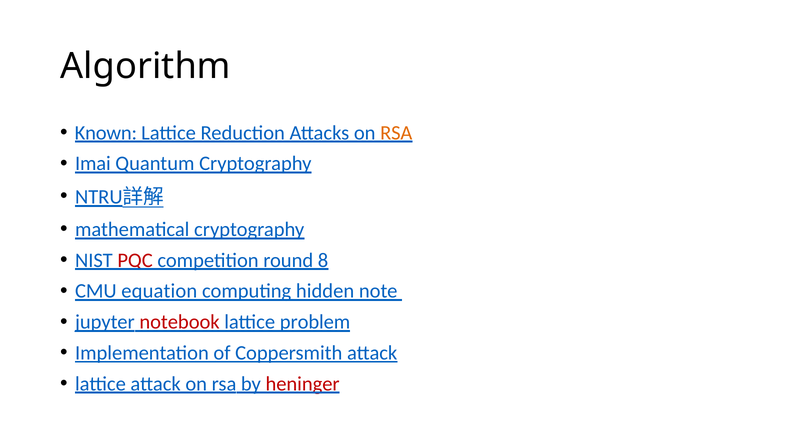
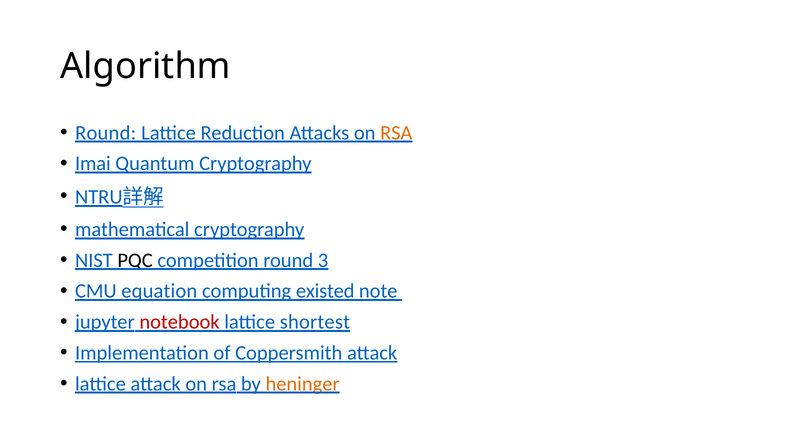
Known at (106, 133): Known -> Round
PQC colour: red -> black
8: 8 -> 3
hidden: hidden -> existed
problem: problem -> shortest
heninger colour: red -> orange
